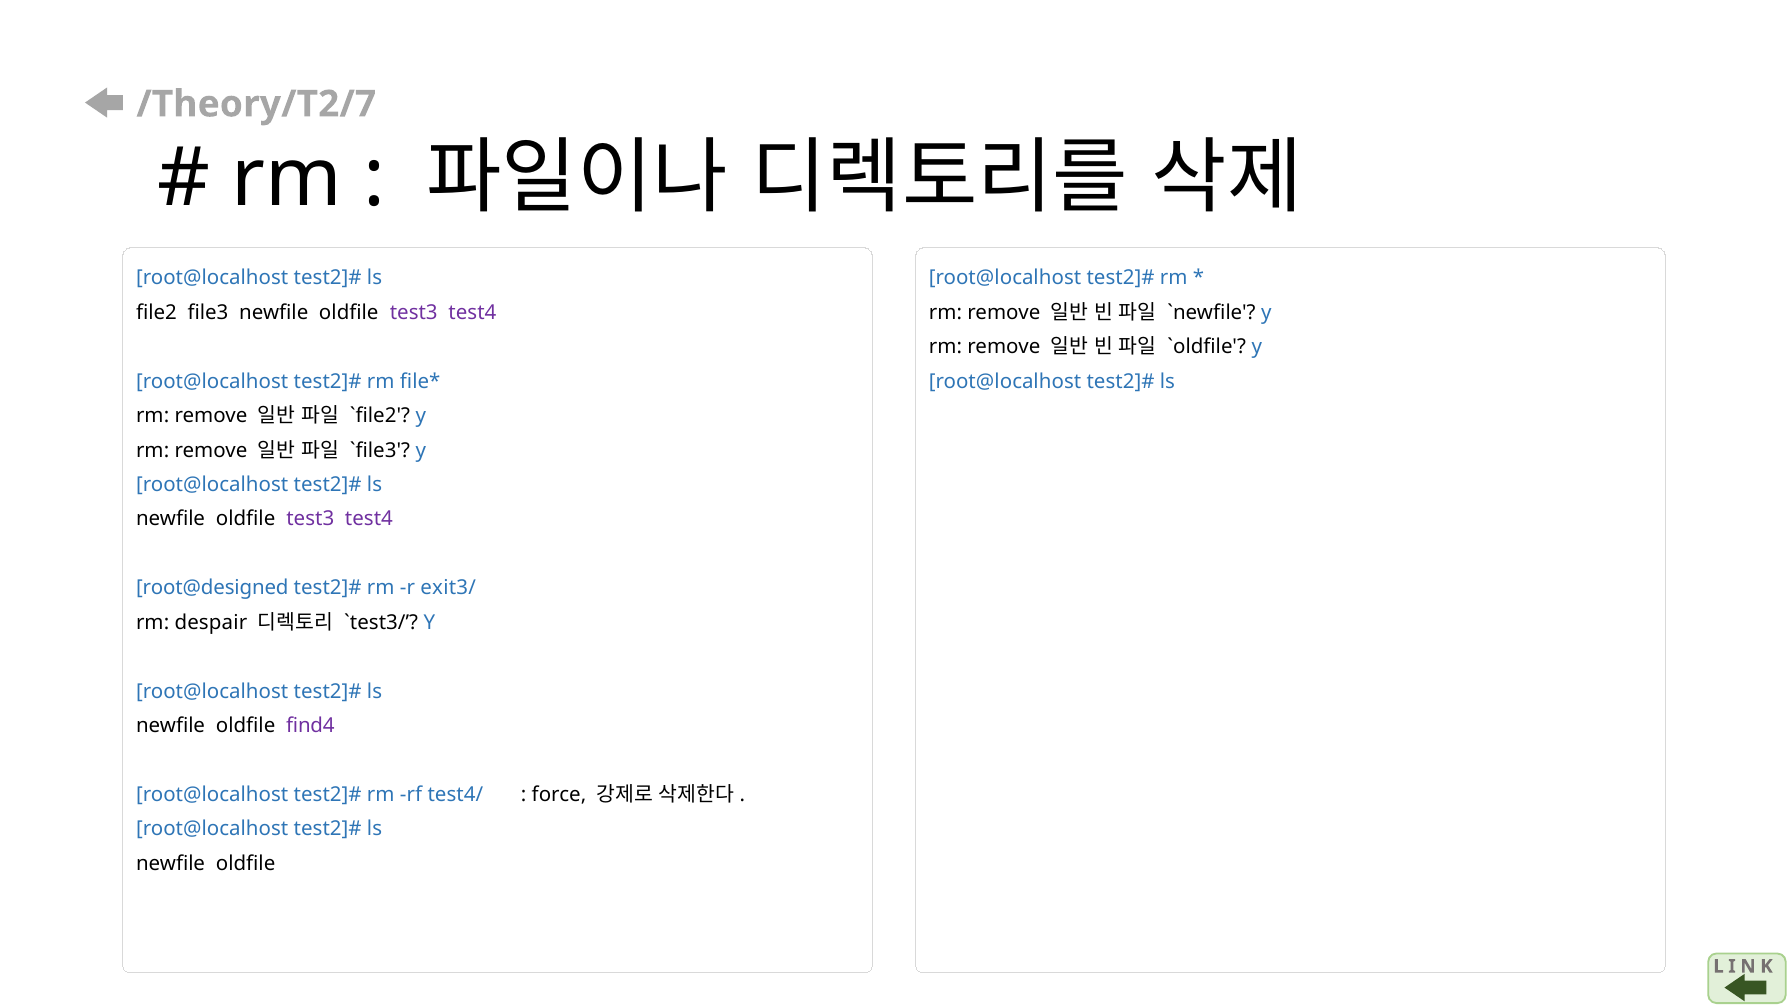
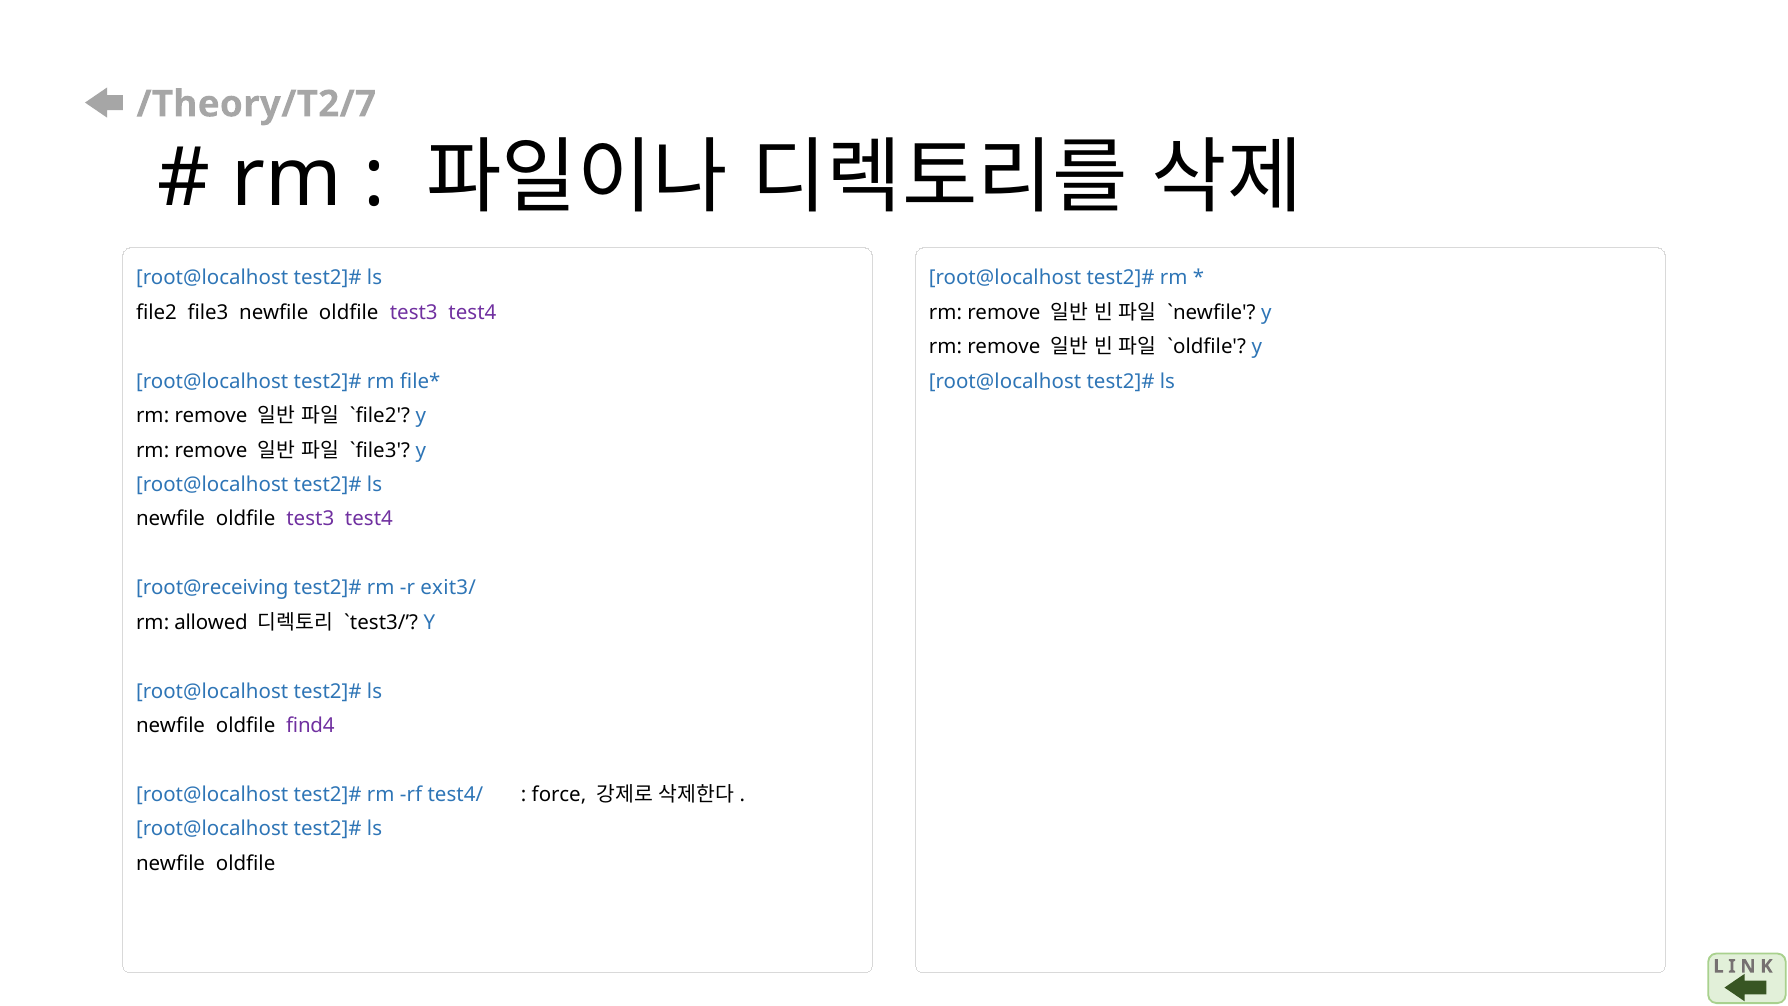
root@designed: root@designed -> root@receiving
despair: despair -> allowed
